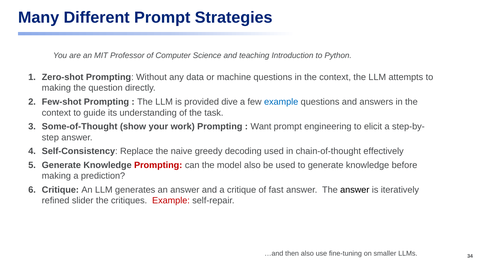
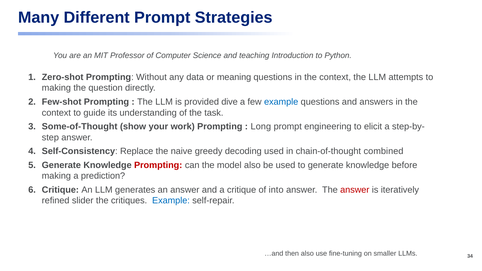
machine: machine -> meaning
Want: Want -> Long
effectively: effectively -> combined
fast: fast -> into
answer at (355, 190) colour: black -> red
Example at (171, 201) colour: red -> blue
